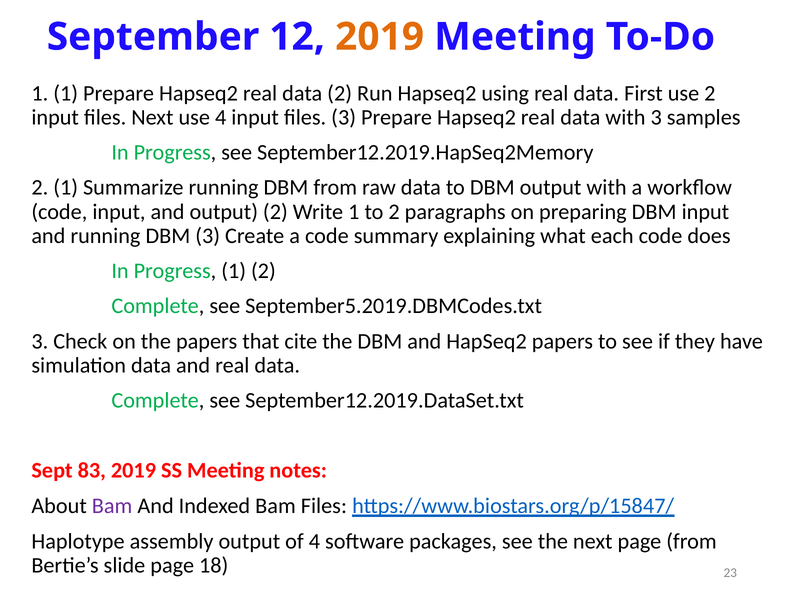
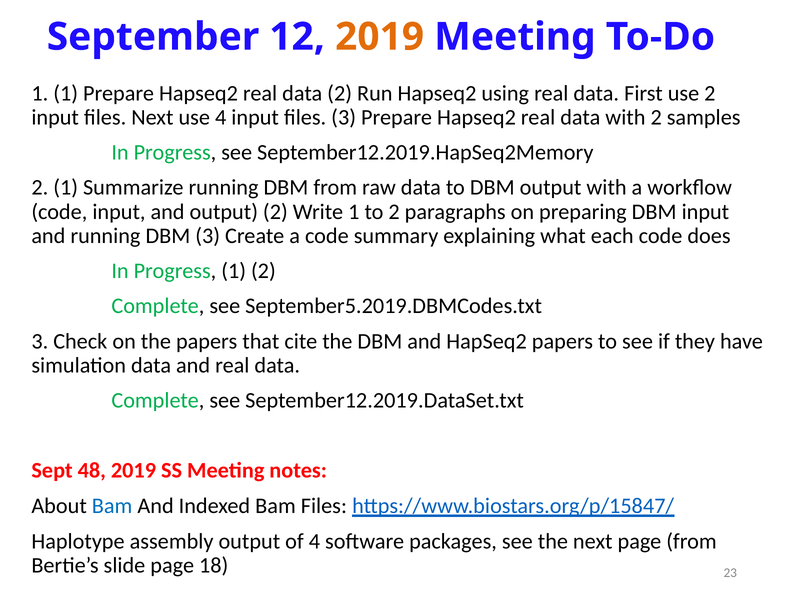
with 3: 3 -> 2
83: 83 -> 48
Bam at (112, 506) colour: purple -> blue
